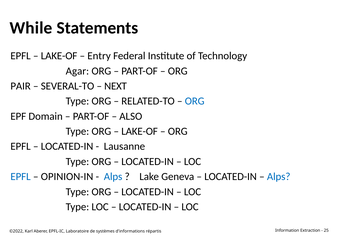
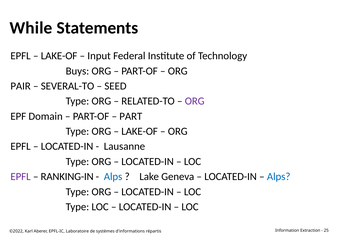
Entry: Entry -> Input
Agar: Agar -> Buys
NEXT: NEXT -> SEED
ORG at (195, 101) colour: blue -> purple
ALSO: ALSO -> PART
EPFL at (21, 176) colour: blue -> purple
OPINION-IN: OPINION-IN -> RANKING-IN
